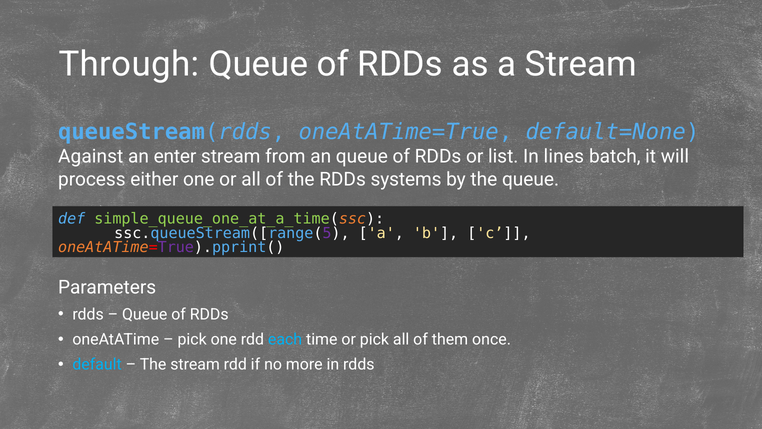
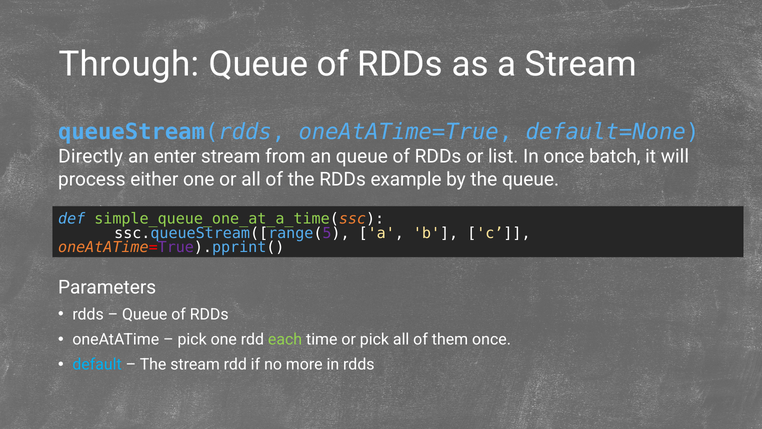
Against: Against -> Directly
In lines: lines -> once
systems: systems -> example
each colour: light blue -> light green
